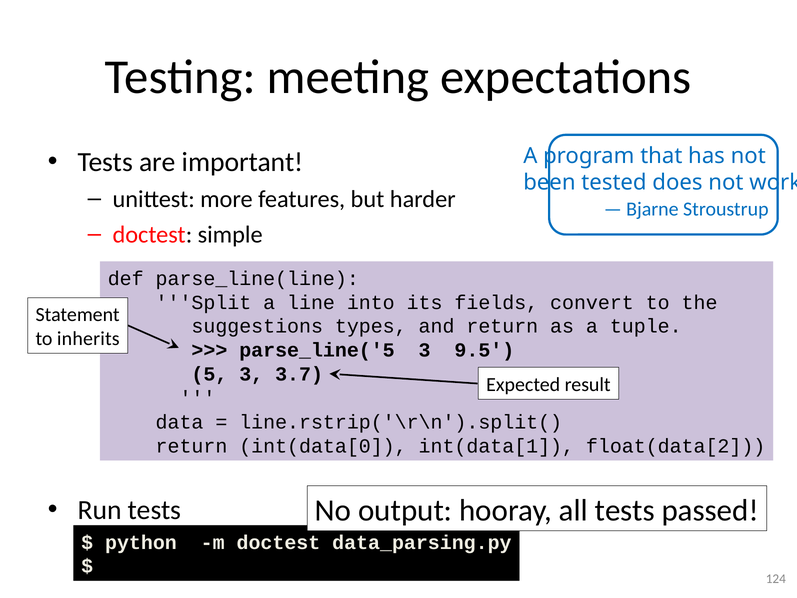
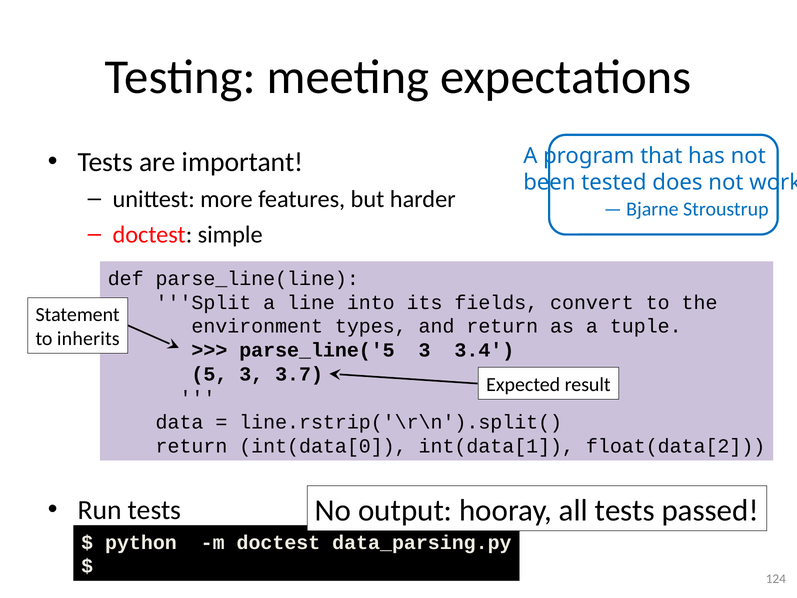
suggestions: suggestions -> environment
9.5: 9.5 -> 3.4
